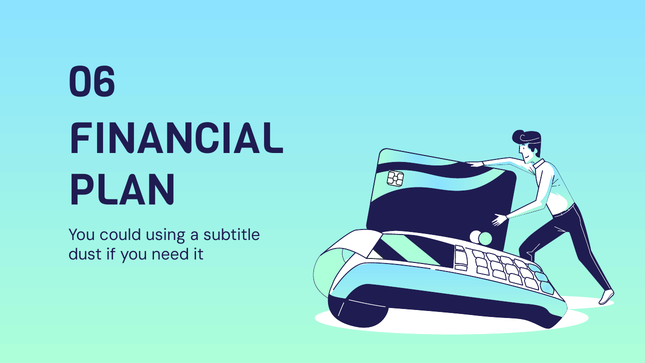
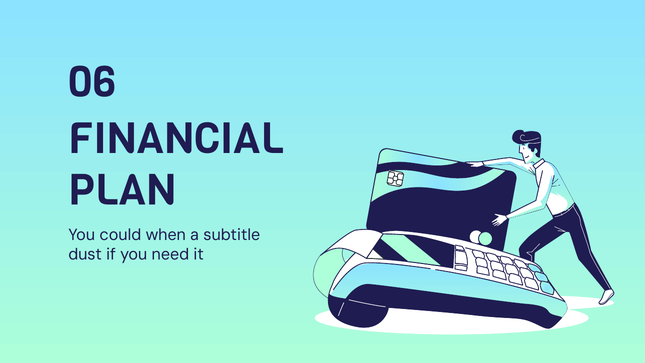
using: using -> when
